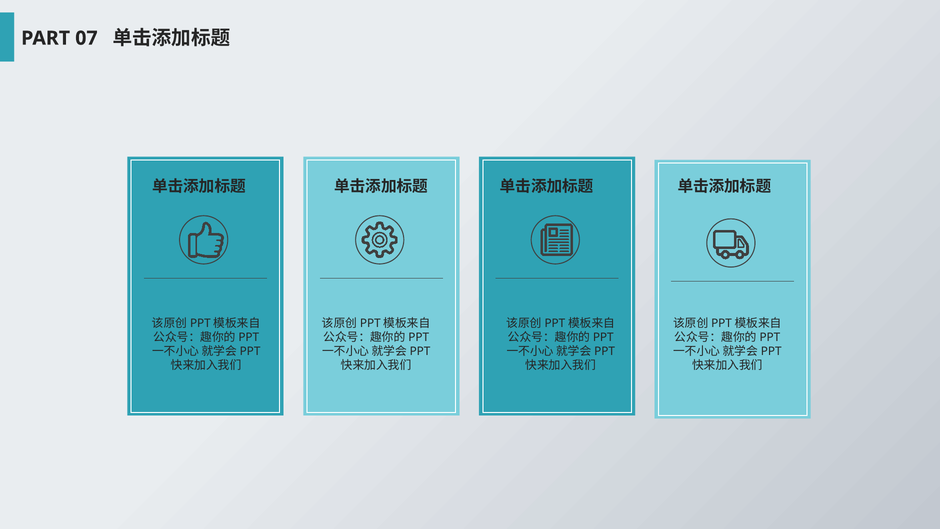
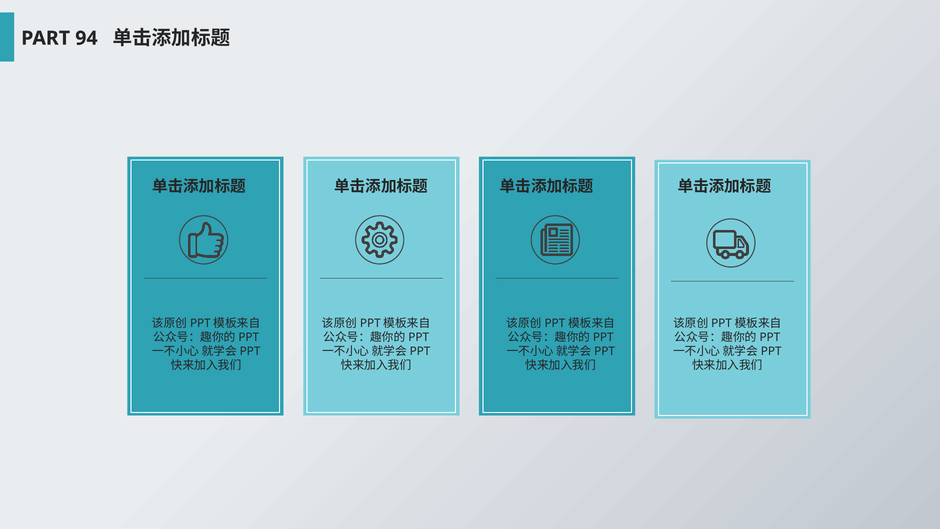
07: 07 -> 94
